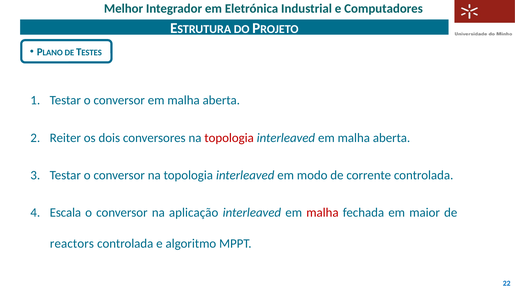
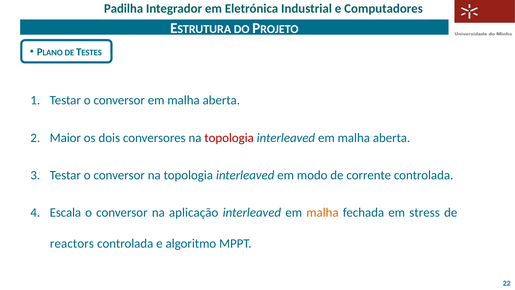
Melhor: Melhor -> Padilha
Reiter: Reiter -> Maior
malha at (322, 212) colour: red -> orange
maior: maior -> stress
